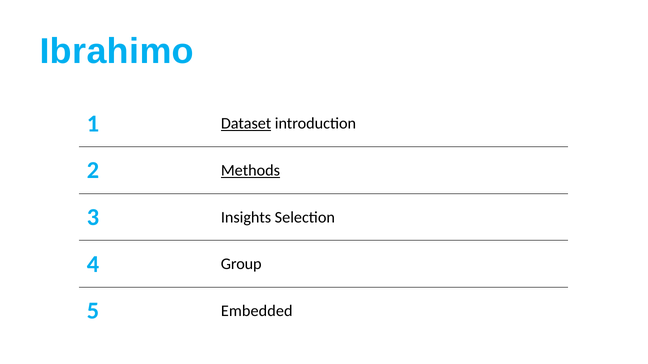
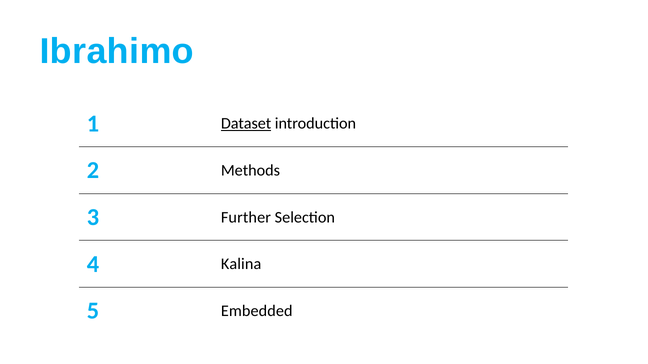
Methods underline: present -> none
Insights: Insights -> Further
Group: Group -> Kalina
